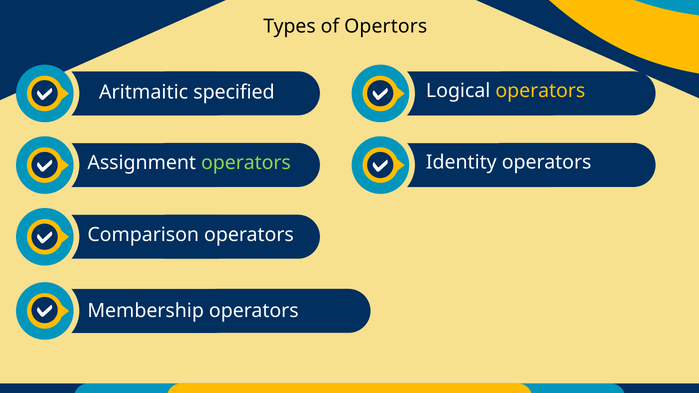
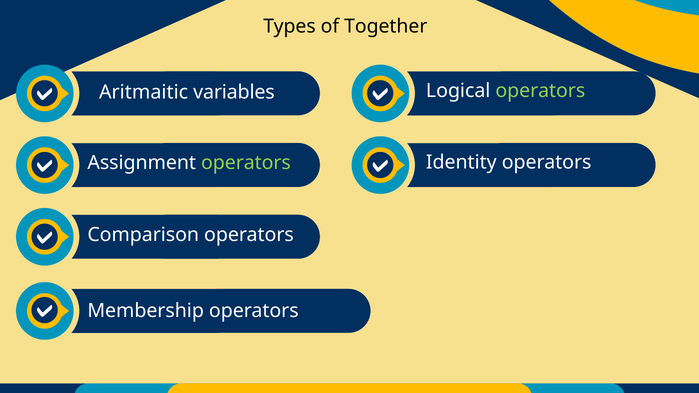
Opertors: Opertors -> Together
operators at (540, 91) colour: yellow -> light green
specified: specified -> variables
